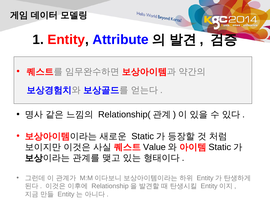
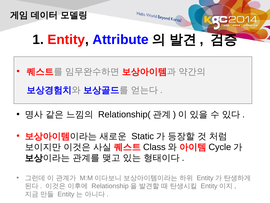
Value: Value -> Class
Static at (220, 147): Static -> Cycle
